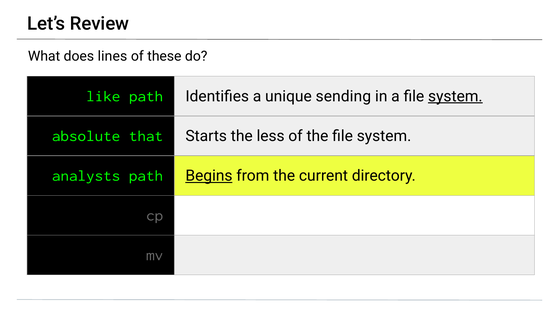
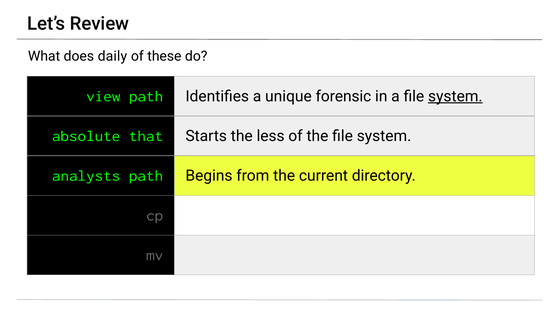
lines: lines -> daily
like: like -> view
sending: sending -> forensic
Begins underline: present -> none
